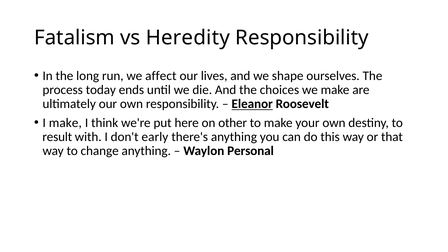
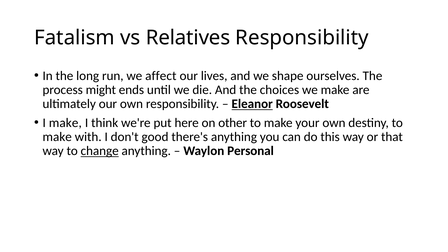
Heredity: Heredity -> Relatives
today: today -> might
result at (57, 137): result -> make
early: early -> good
change underline: none -> present
